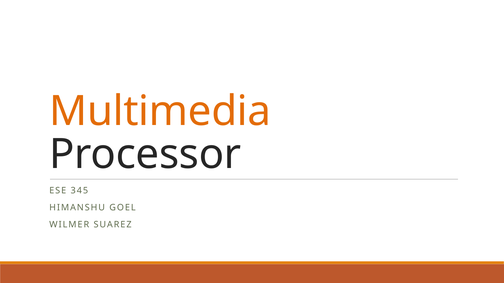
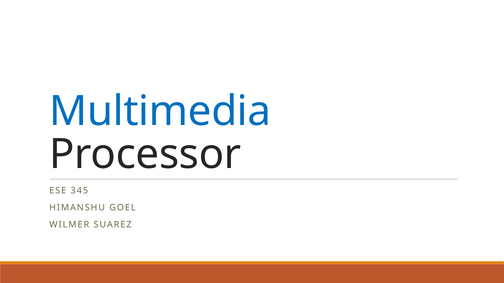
Multimedia colour: orange -> blue
